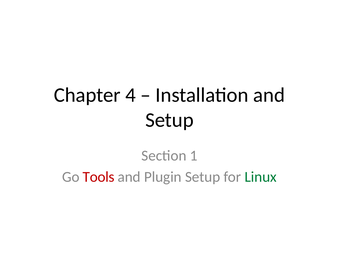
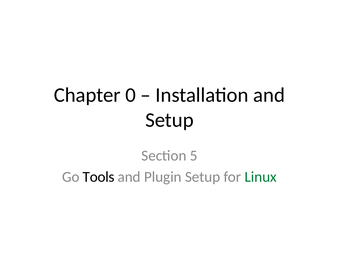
4: 4 -> 0
1: 1 -> 5
Tools colour: red -> black
